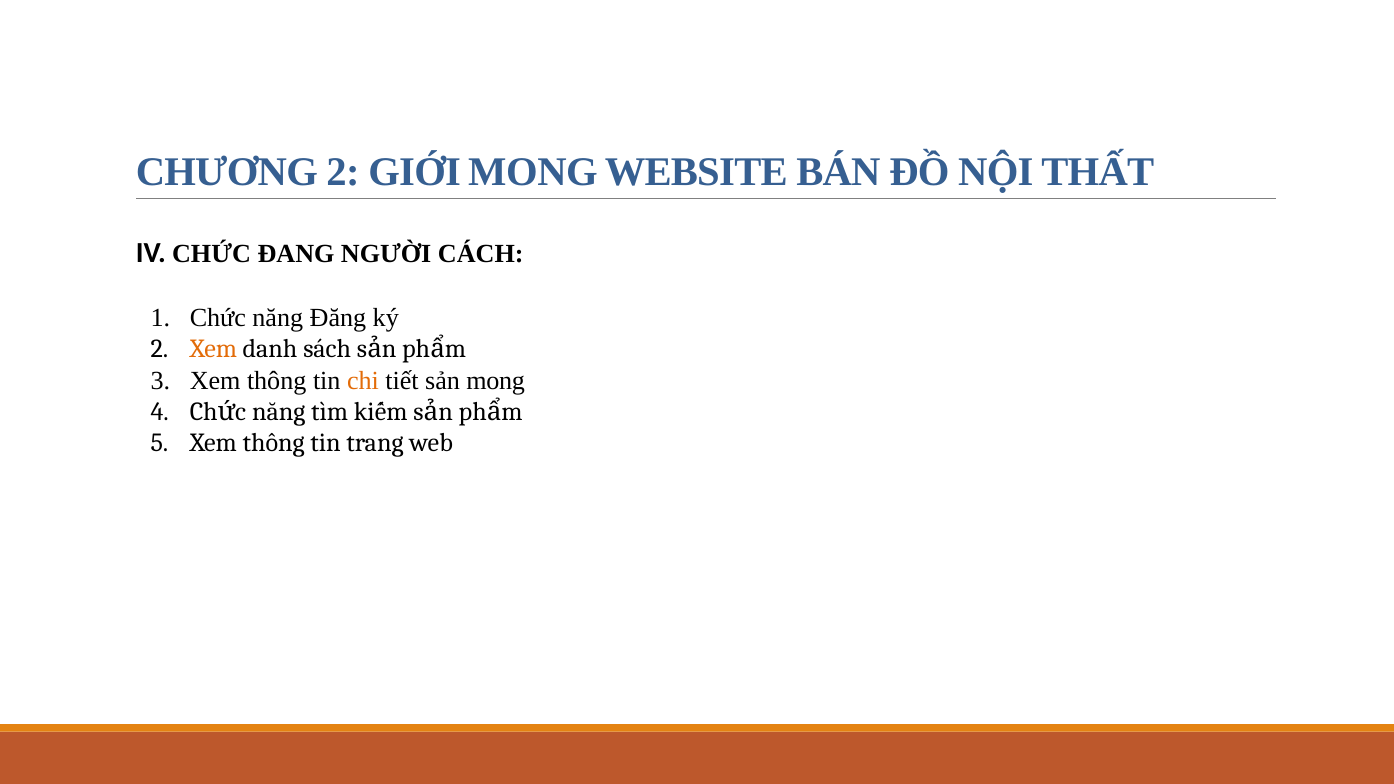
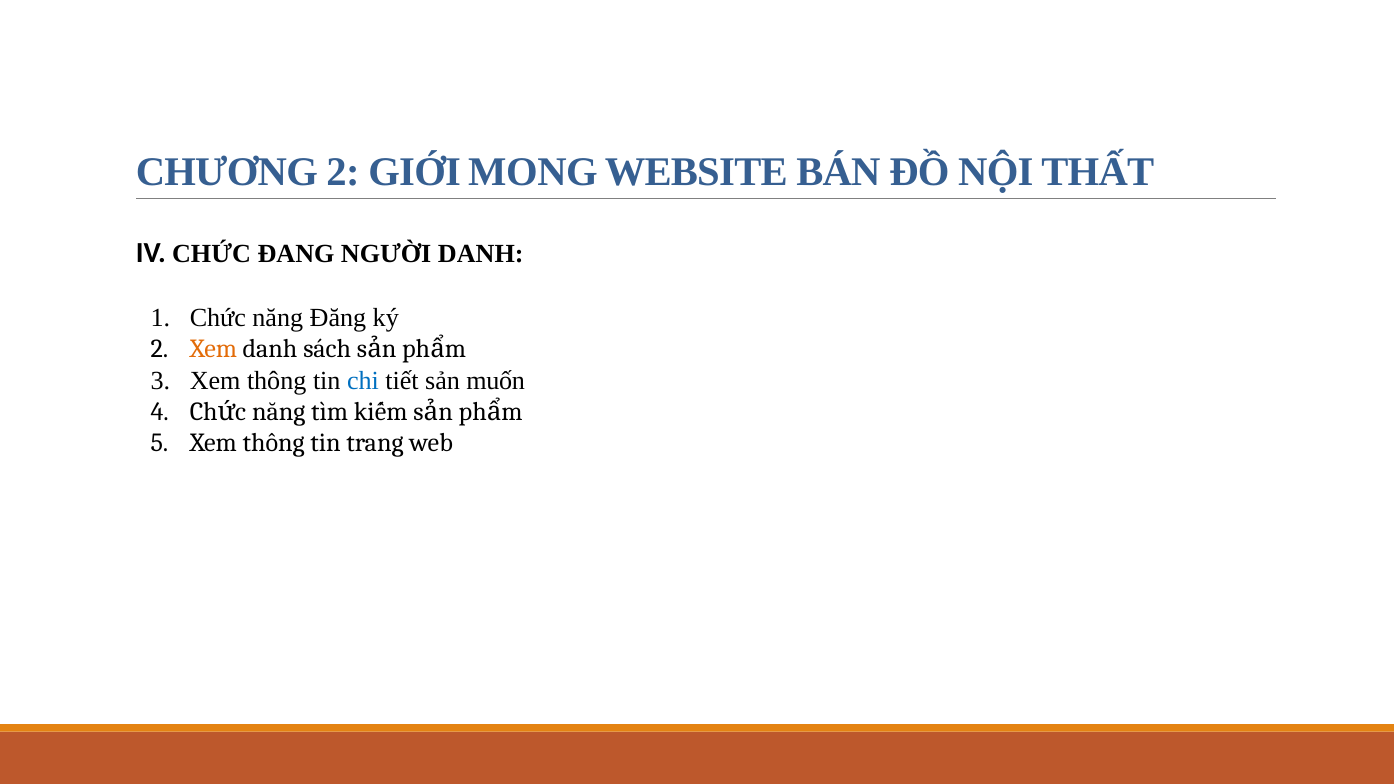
NGƯỜI CÁCH: CÁCH -> DANH
chi colour: orange -> blue
sản mong: mong -> muốn
